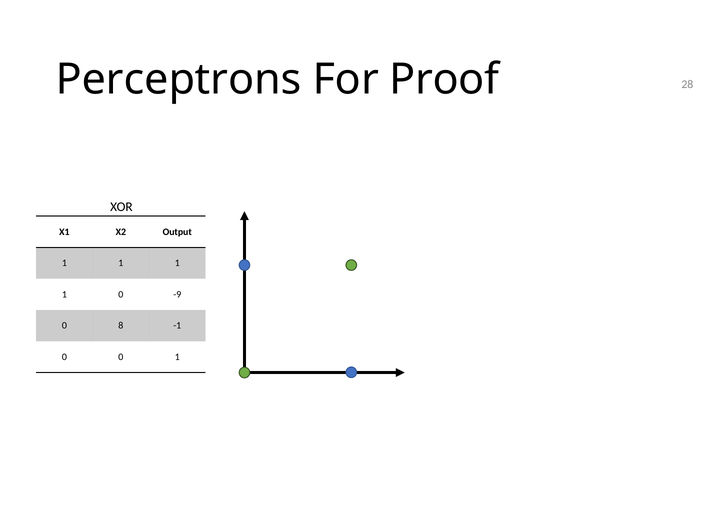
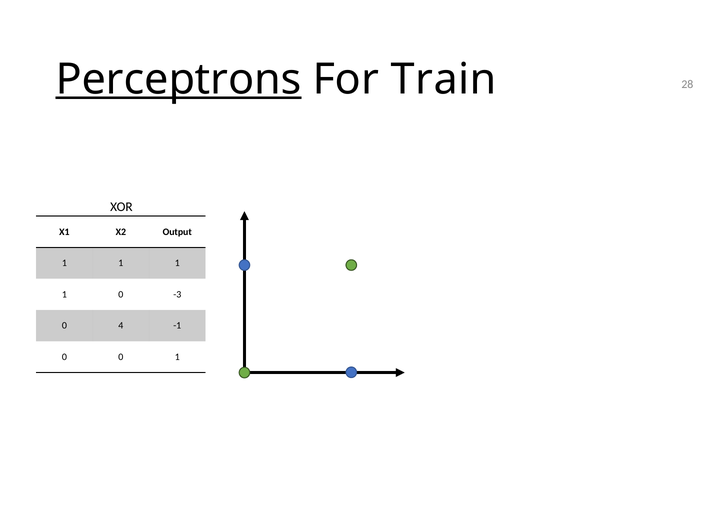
Perceptrons underline: none -> present
Proof: Proof -> Train
-9: -9 -> -3
8: 8 -> 4
